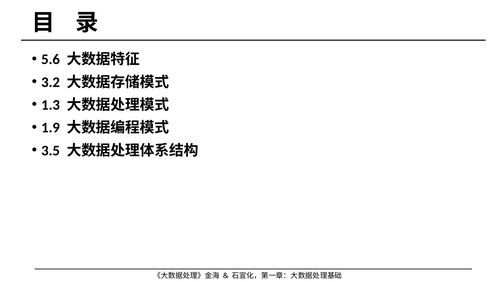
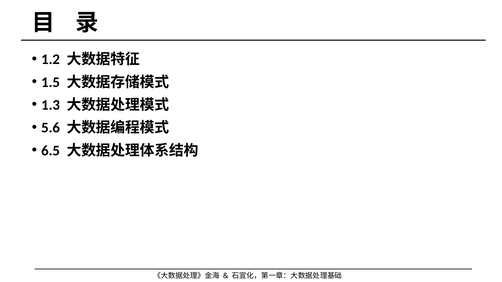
5.6: 5.6 -> 1.2
3.2: 3.2 -> 1.5
1.9: 1.9 -> 5.6
3.5: 3.5 -> 6.5
